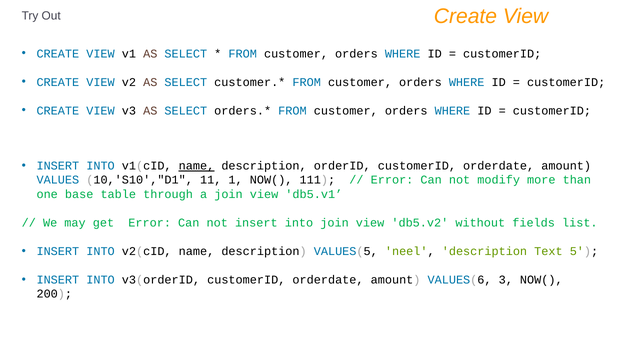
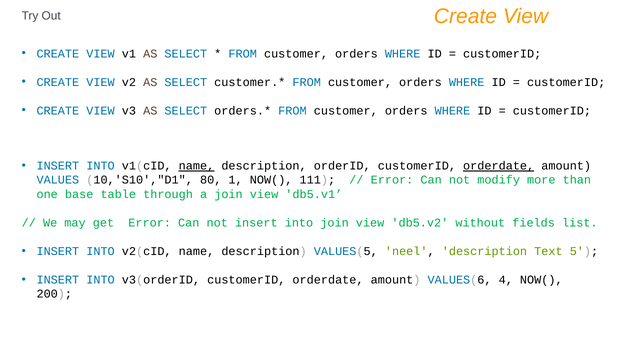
orderdate at (499, 166) underline: none -> present
11: 11 -> 80
3: 3 -> 4
